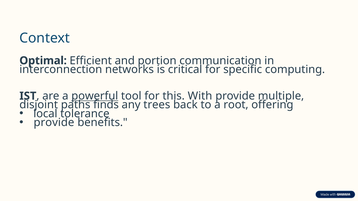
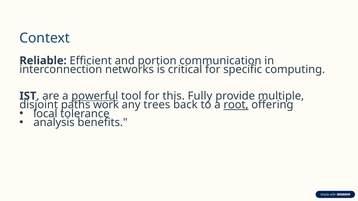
Optimal: Optimal -> Reliable
With: With -> Fully
finds: finds -> work
root underline: none -> present
provide at (54, 123): provide -> analysis
